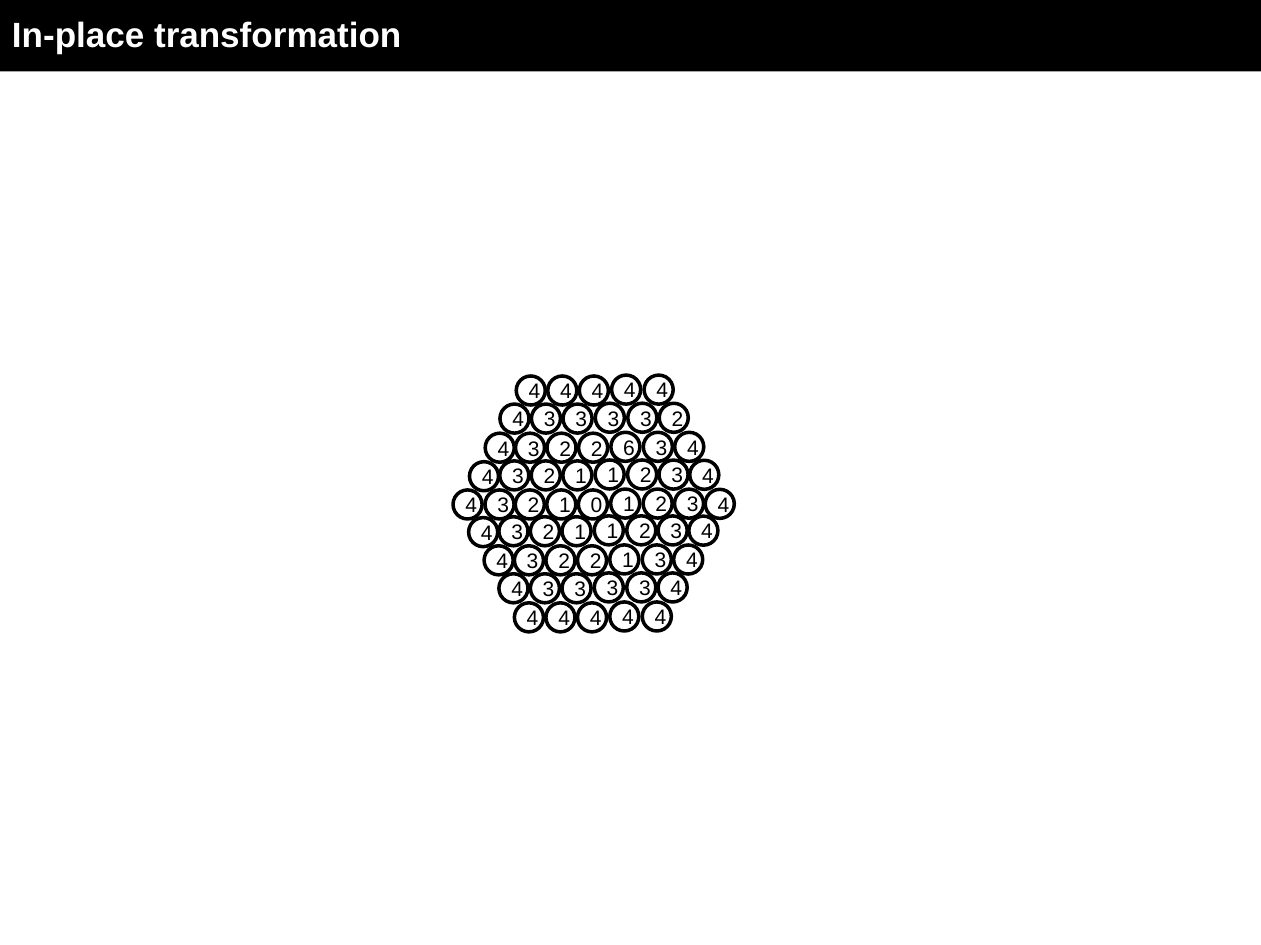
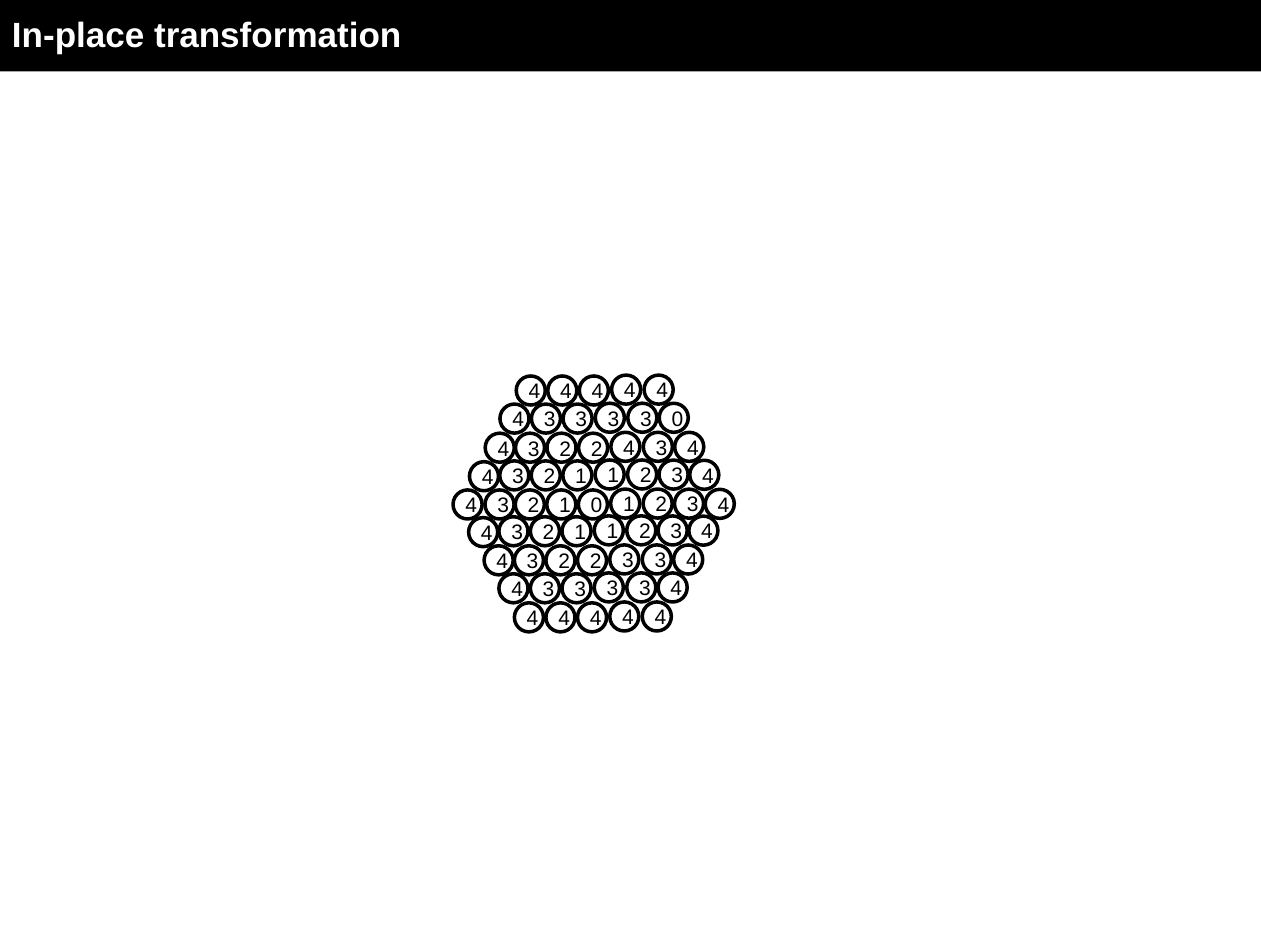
3 3 2: 2 -> 0
2 6: 6 -> 4
2 2 1: 1 -> 3
